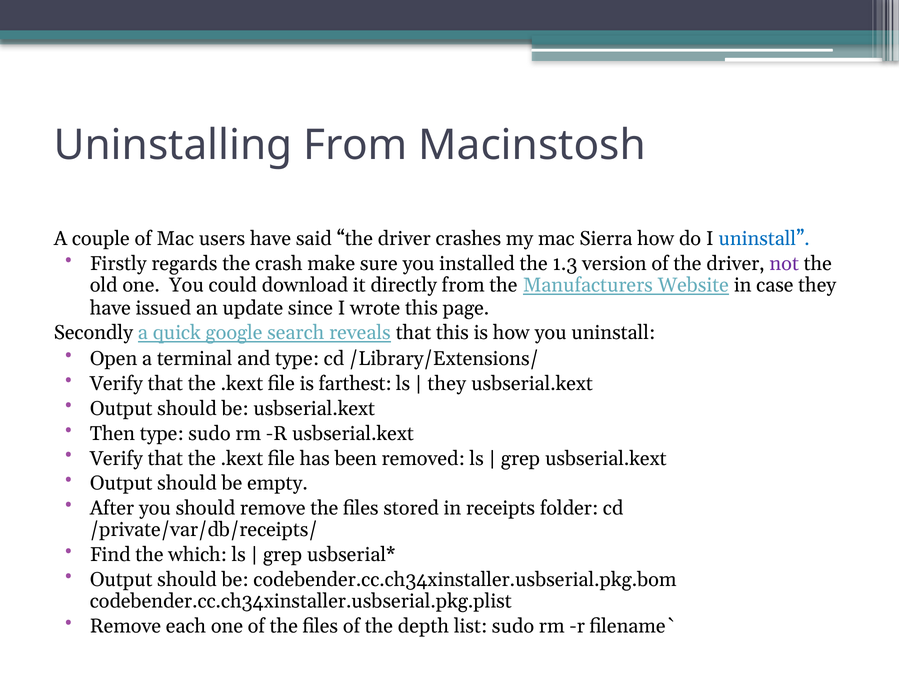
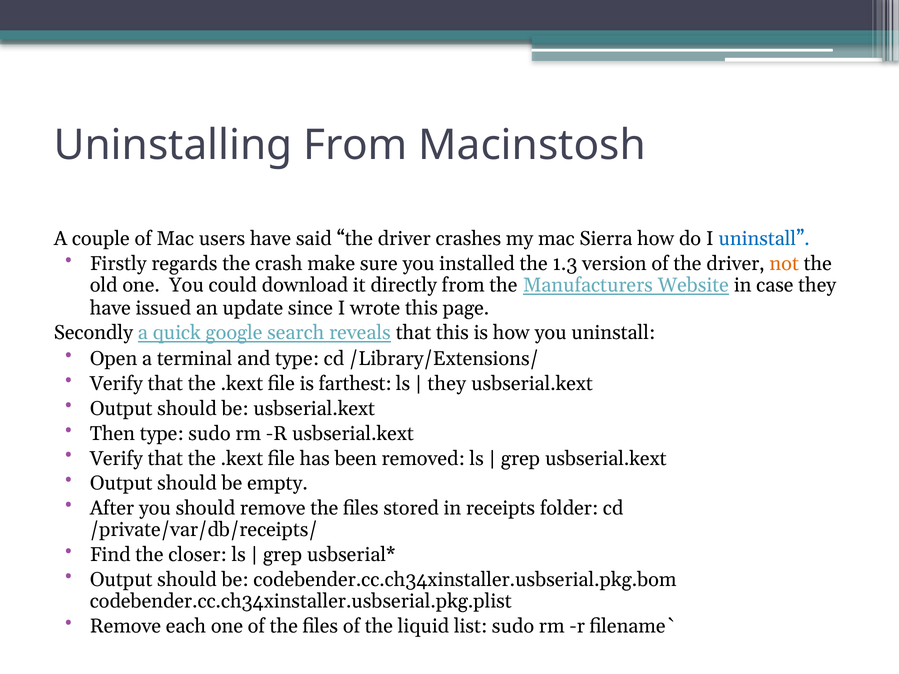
not colour: purple -> orange
which: which -> closer
depth: depth -> liquid
